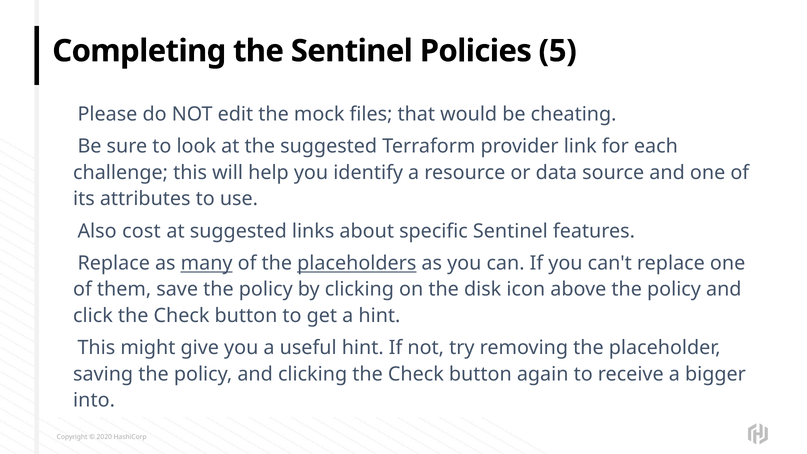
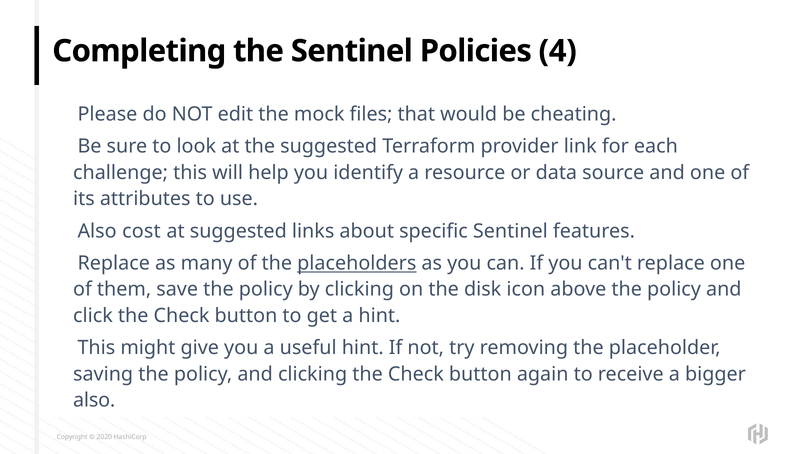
5: 5 -> 4
many underline: present -> none
into at (94, 400): into -> also
